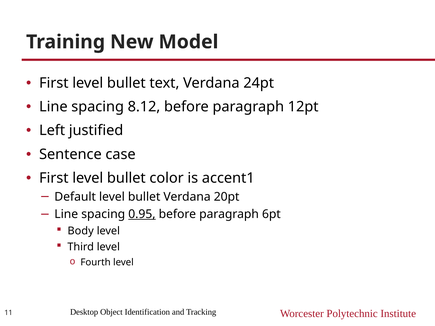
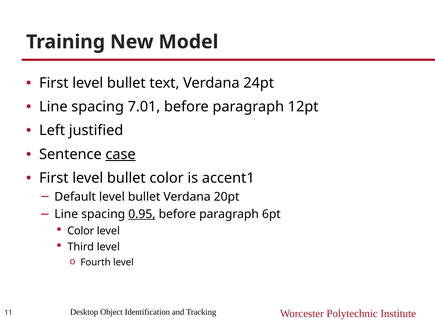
8.12: 8.12 -> 7.01
case underline: none -> present
Body at (81, 231): Body -> Color
